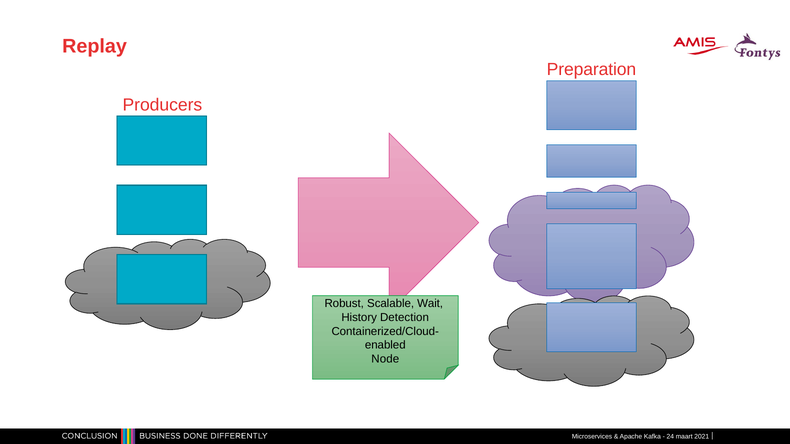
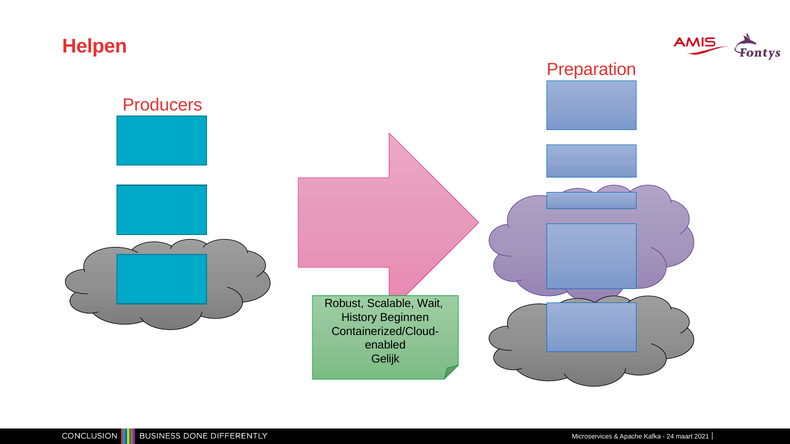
Replay: Replay -> Helpen
Detection: Detection -> Beginnen
Node: Node -> Gelijk
